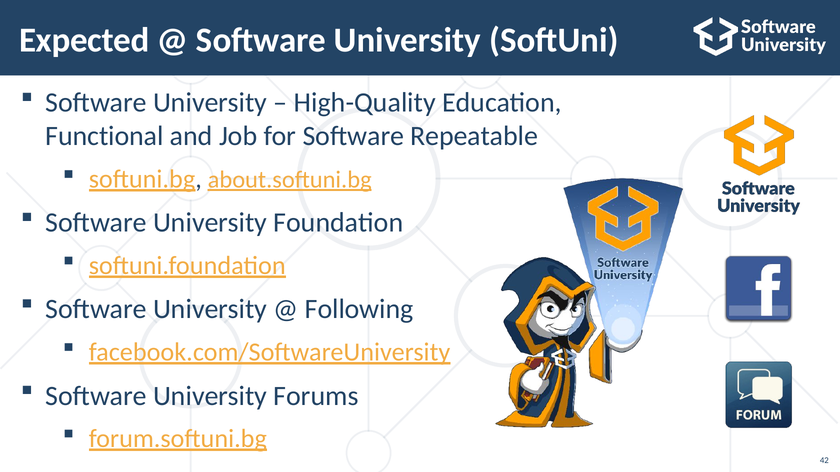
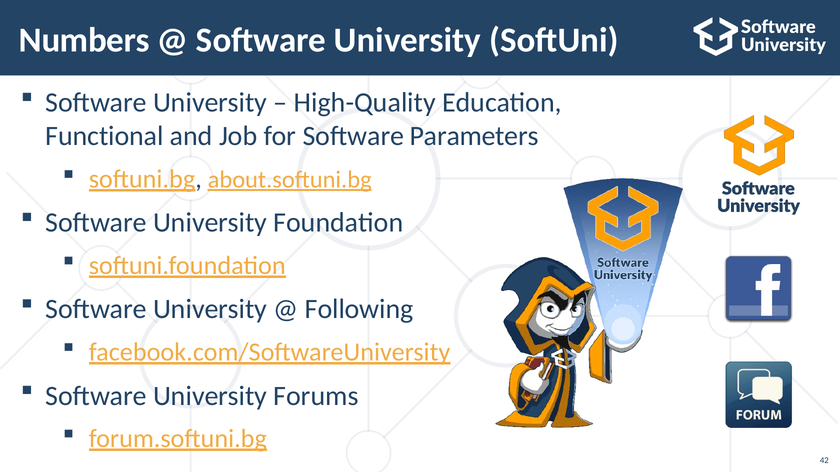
Expected: Expected -> Numbers
Repeatable: Repeatable -> Parameters
